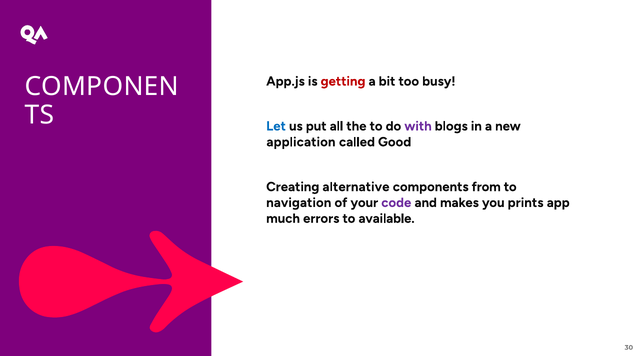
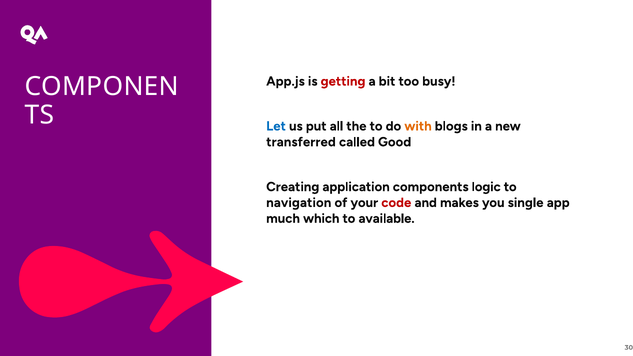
with colour: purple -> orange
application: application -> transferred
alternative: alternative -> application
from: from -> logic
code colour: purple -> red
prints: prints -> single
errors: errors -> which
